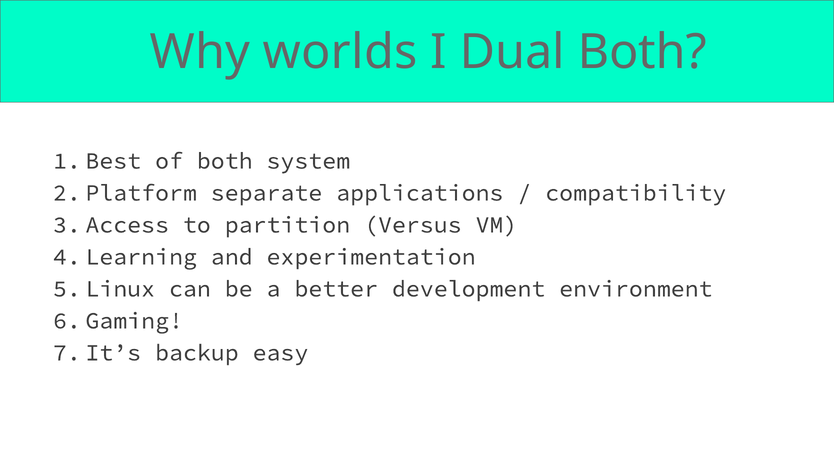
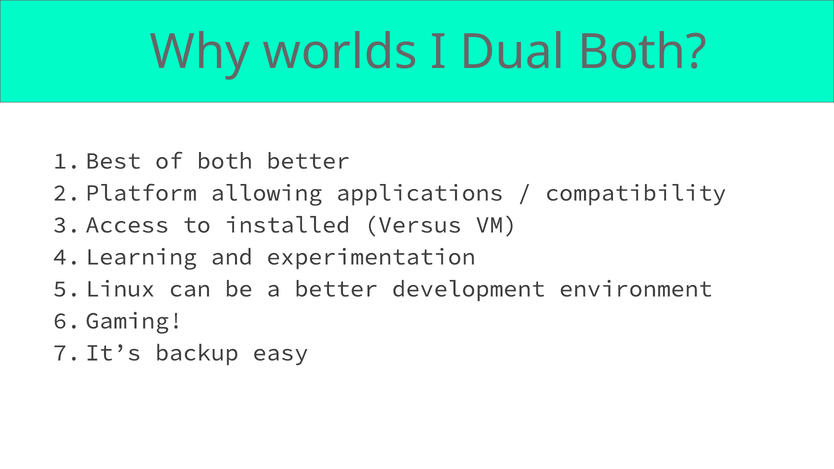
both system: system -> better
separate: separate -> allowing
partition: partition -> installed
